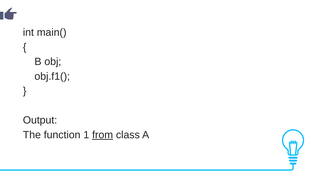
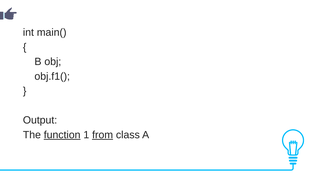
function underline: none -> present
